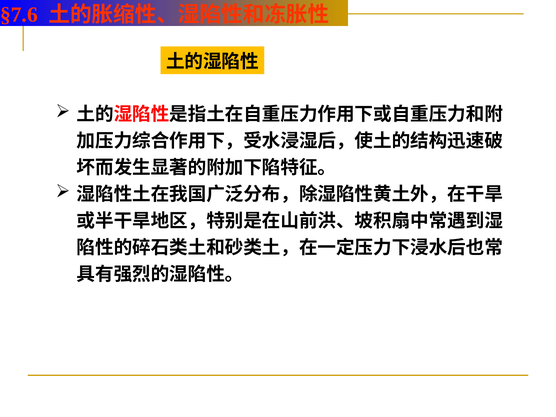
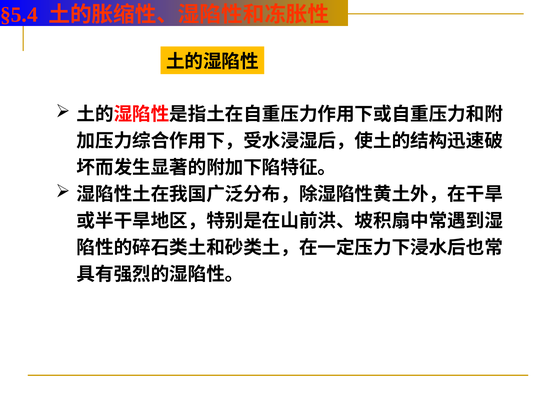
§7.6: §7.6 -> §5.4
